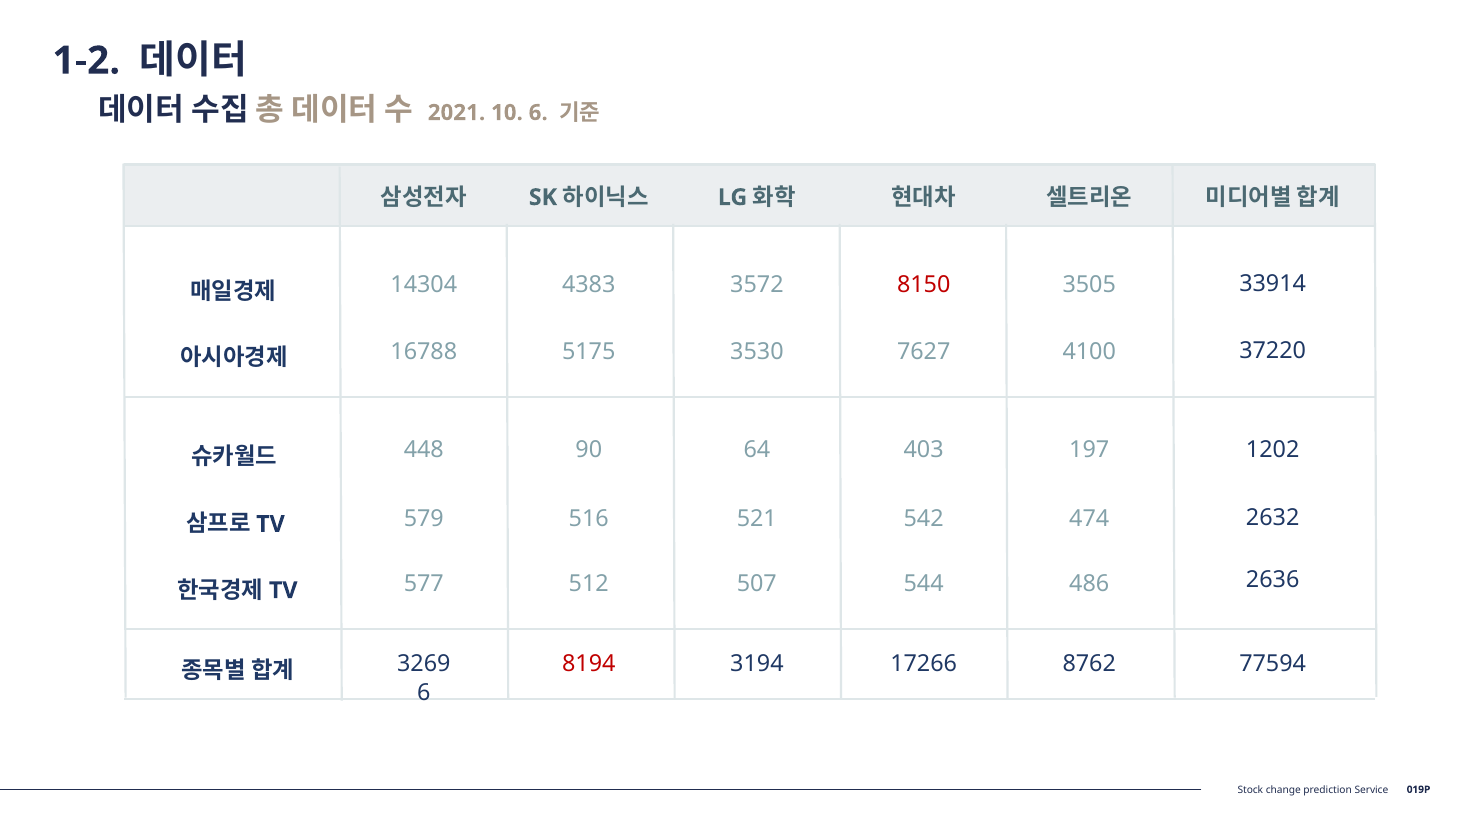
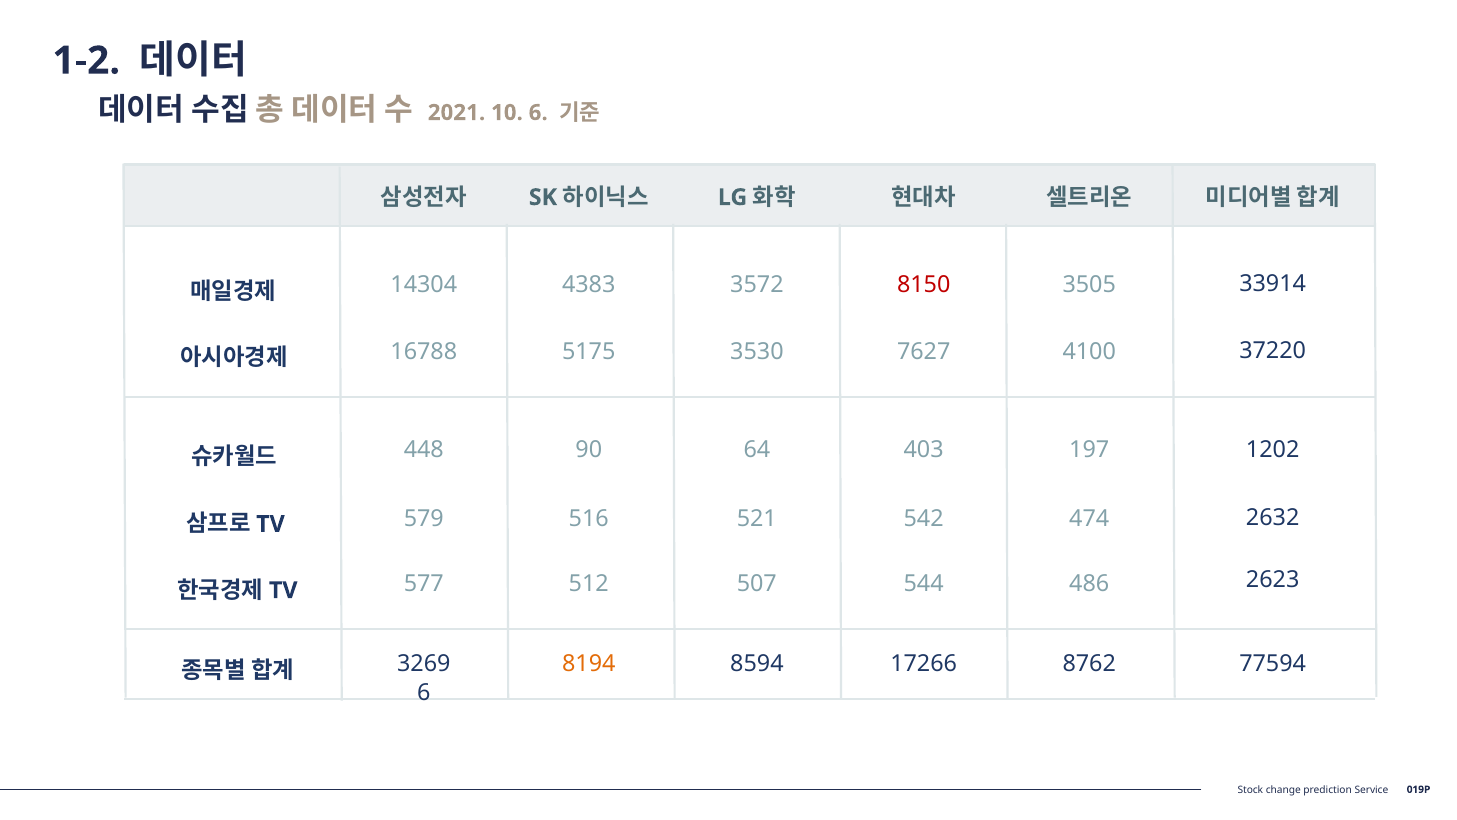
2636: 2636 -> 2623
8194 colour: red -> orange
3194: 3194 -> 8594
